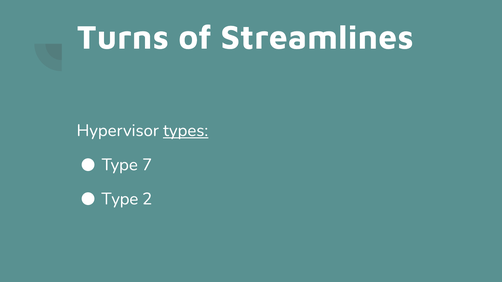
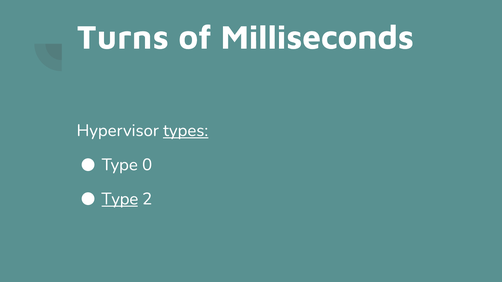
Streamlines: Streamlines -> Milliseconds
7: 7 -> 0
Type at (120, 199) underline: none -> present
